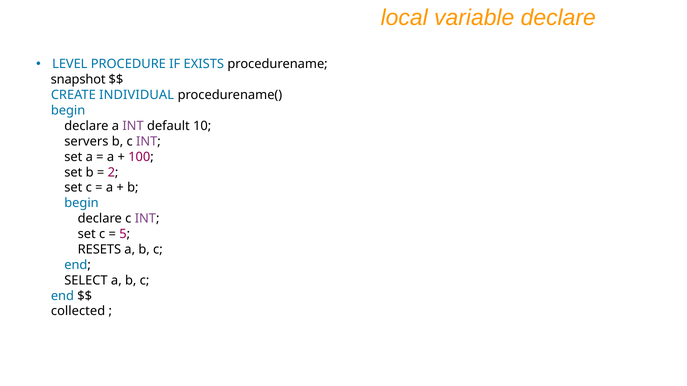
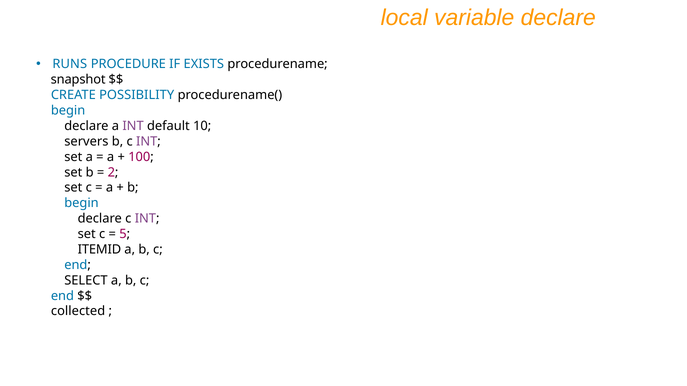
LEVEL: LEVEL -> RUNS
INDIVIDUAL: INDIVIDUAL -> POSSIBILITY
RESETS: RESETS -> ITEMID
